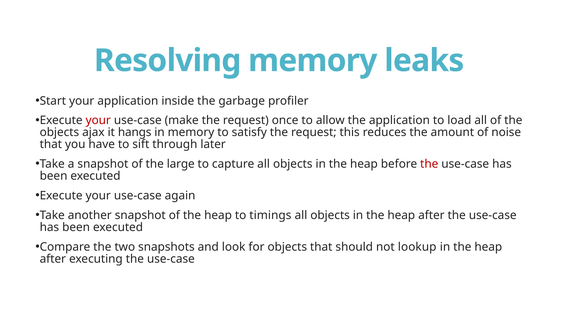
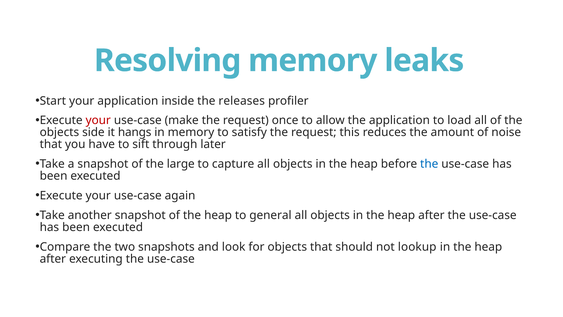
garbage: garbage -> releases
ajax: ajax -> side
the at (429, 164) colour: red -> blue
timings: timings -> general
